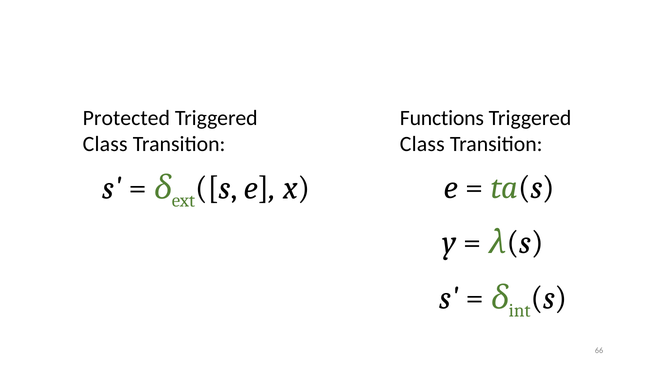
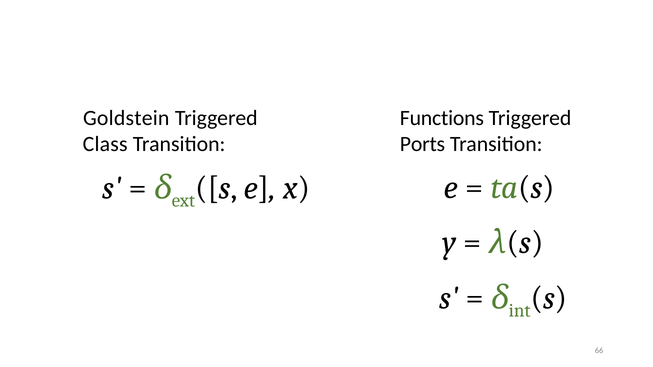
Protected: Protected -> Goldstein
Class at (422, 144): Class -> Ports
